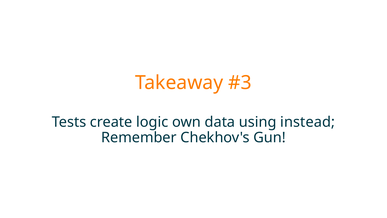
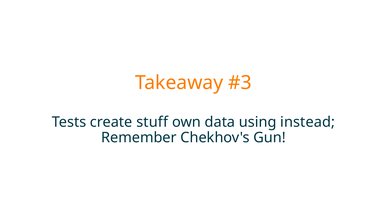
logic: logic -> stuff
